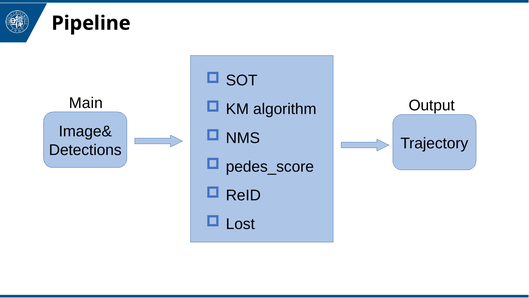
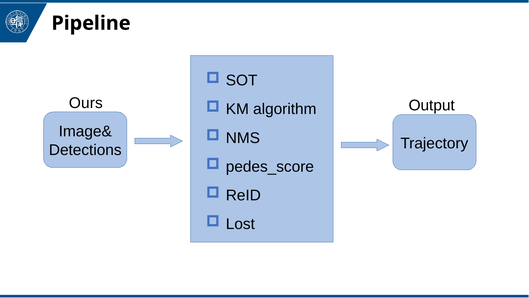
Main: Main -> Ours
